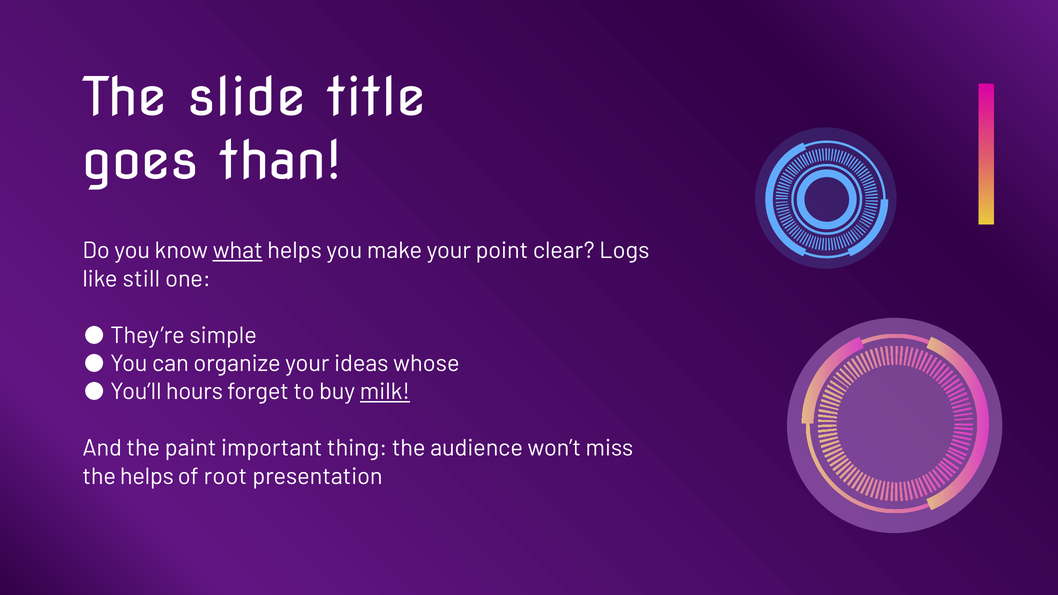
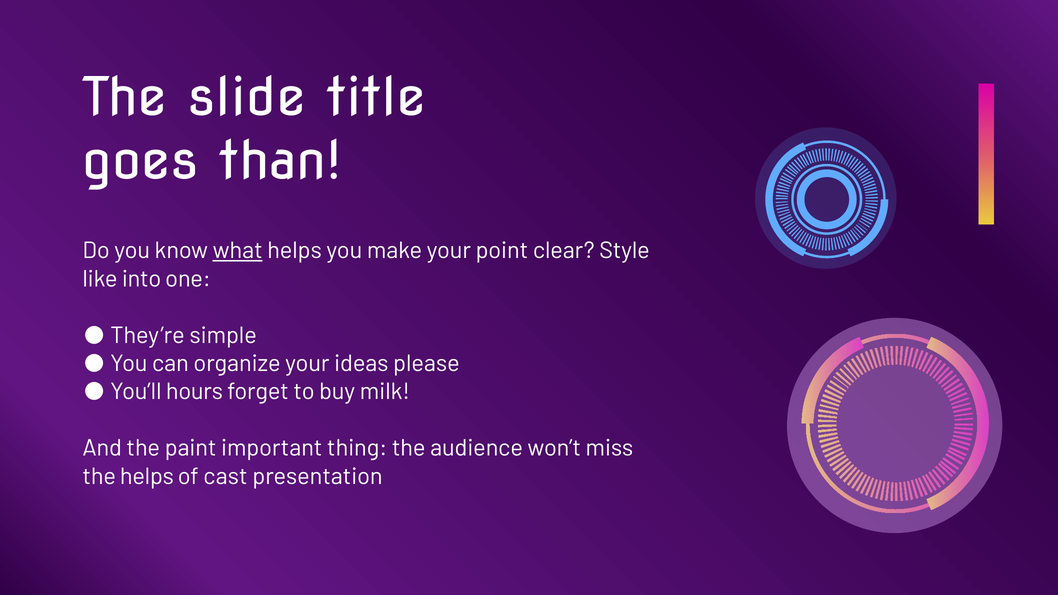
Logs: Logs -> Style
still: still -> into
whose: whose -> please
milk underline: present -> none
root: root -> cast
